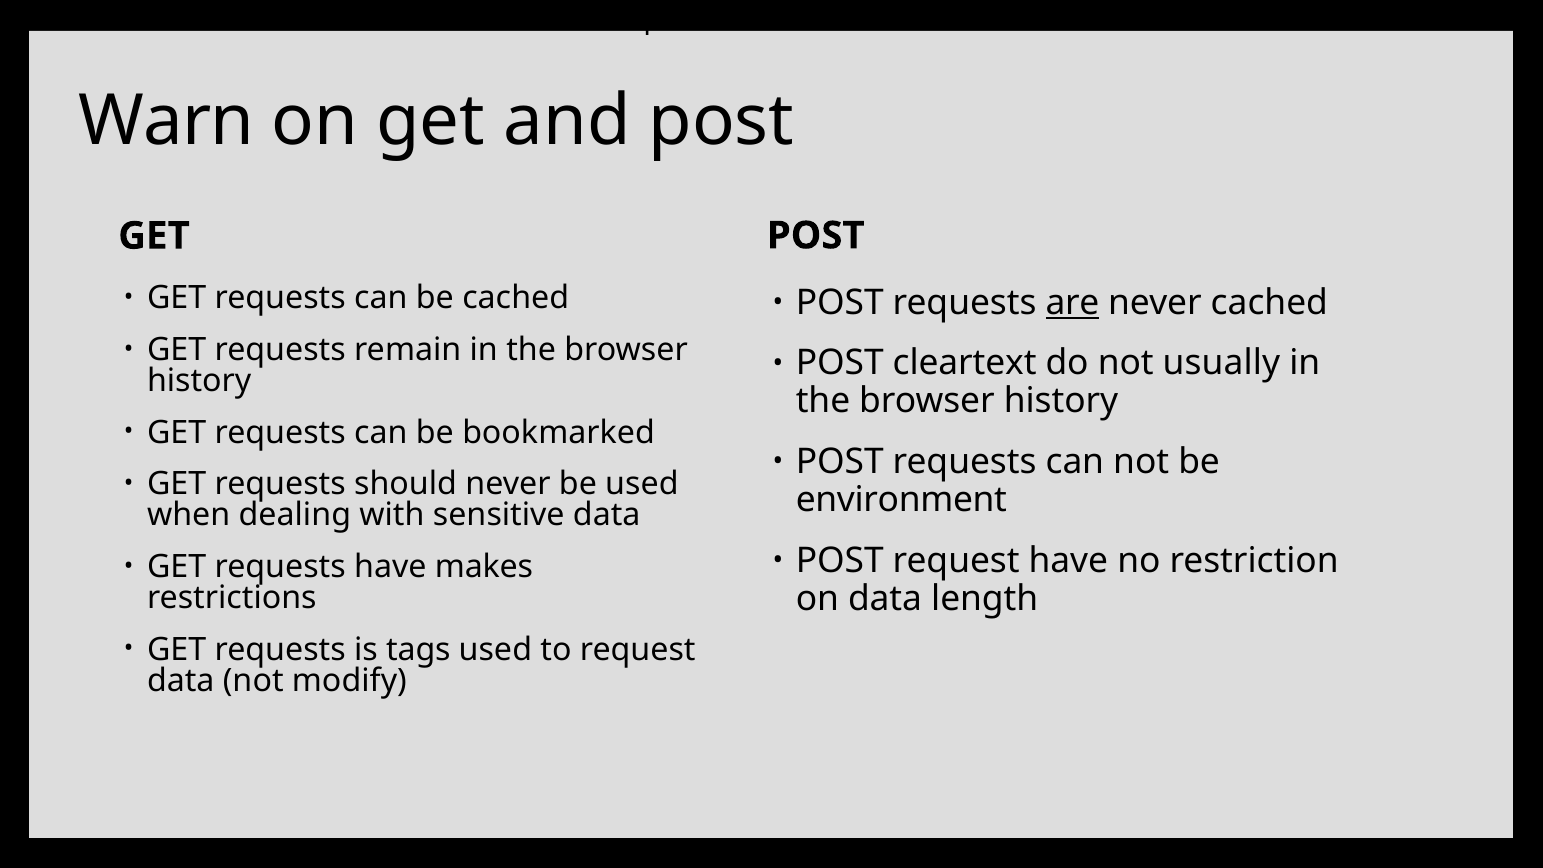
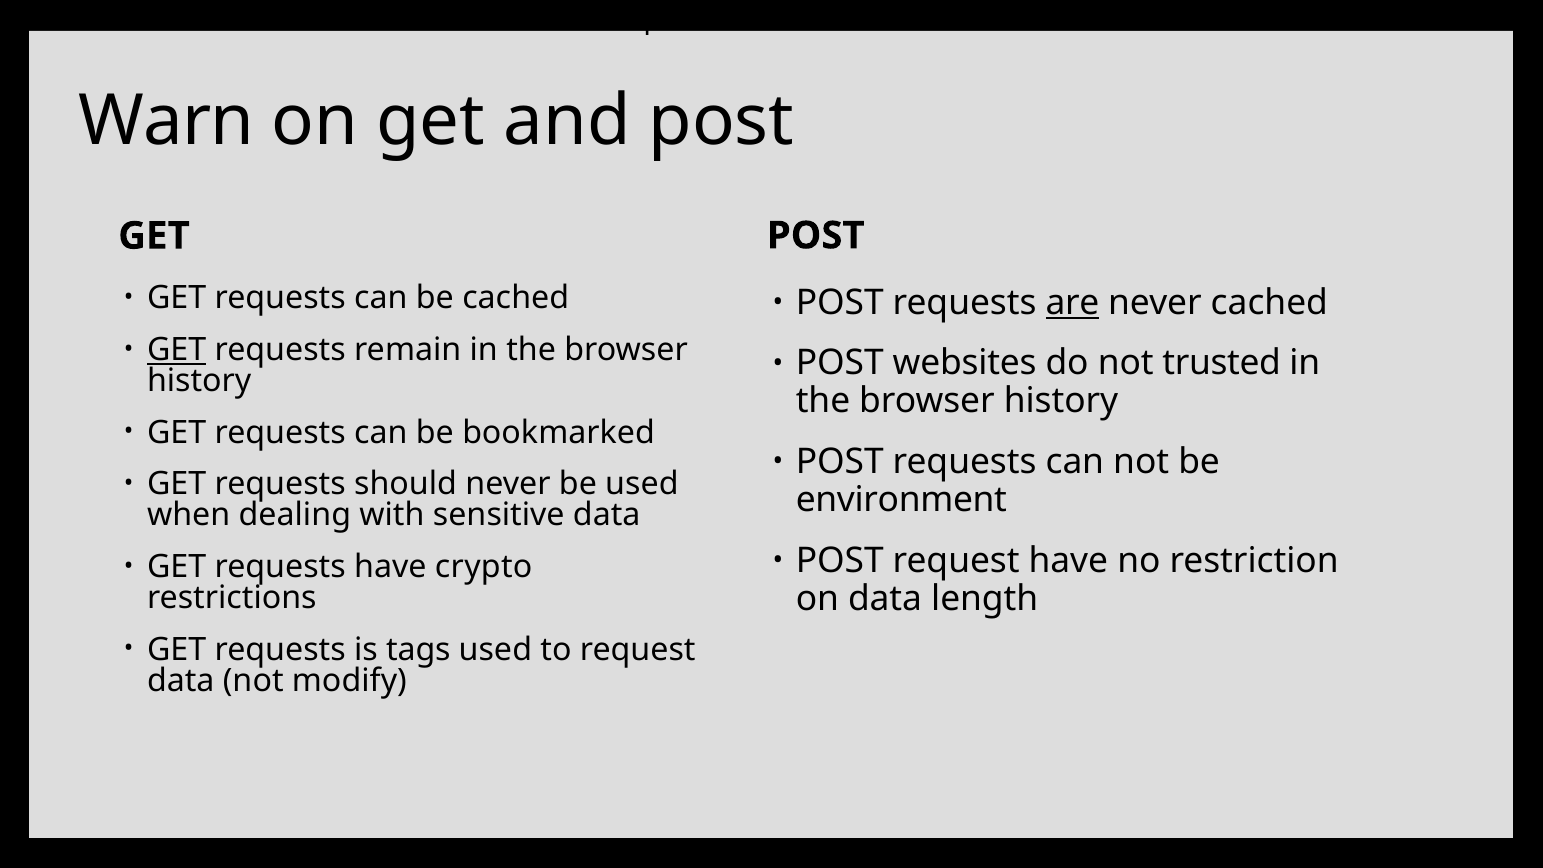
GET at (177, 350) underline: none -> present
cleartext: cleartext -> websites
usually: usually -> trusted
makes: makes -> crypto
